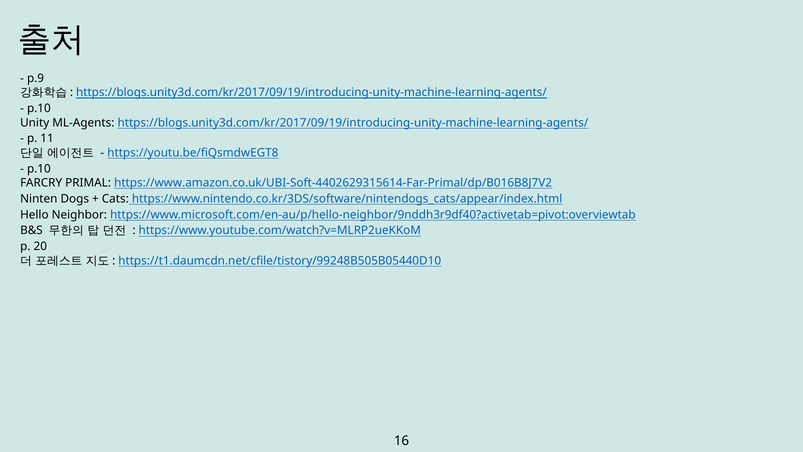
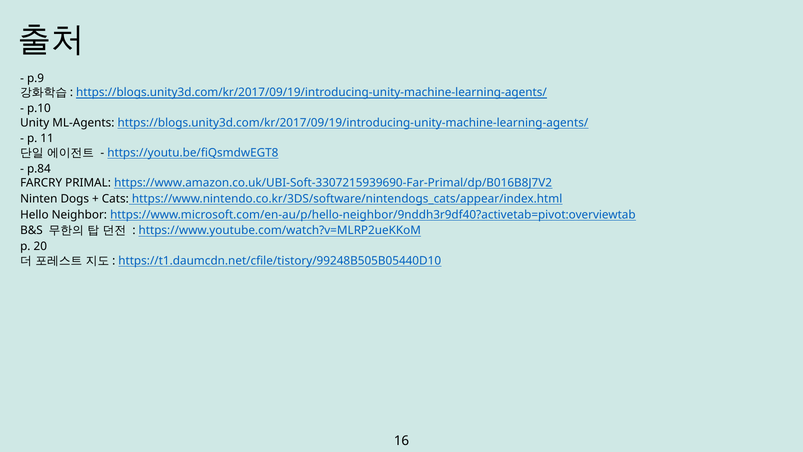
p.10 at (39, 169): p.10 -> p.84
https://www.amazon.co.uk/UBI-Soft-4402629315614-Far-Primal/dp/B016B8J7V2: https://www.amazon.co.uk/UBI-Soft-4402629315614-Far-Primal/dp/B016B8J7V2 -> https://www.amazon.co.uk/UBI-Soft-3307215939690-Far-Primal/dp/B016B8J7V2
